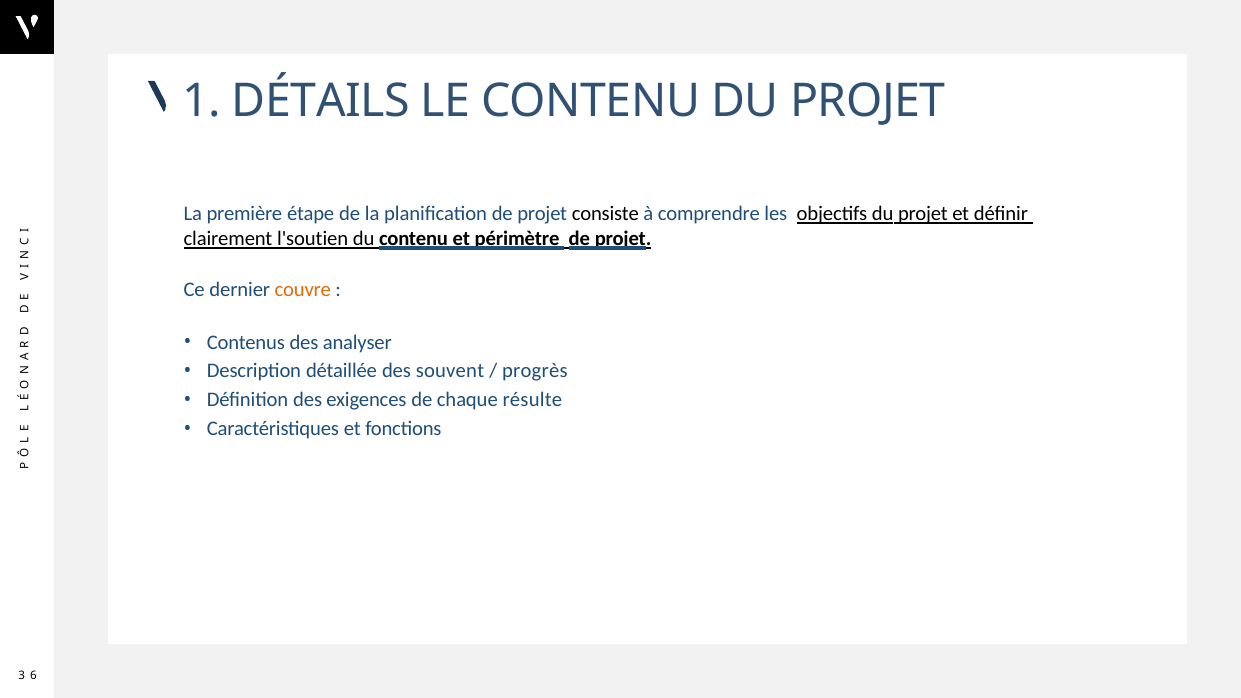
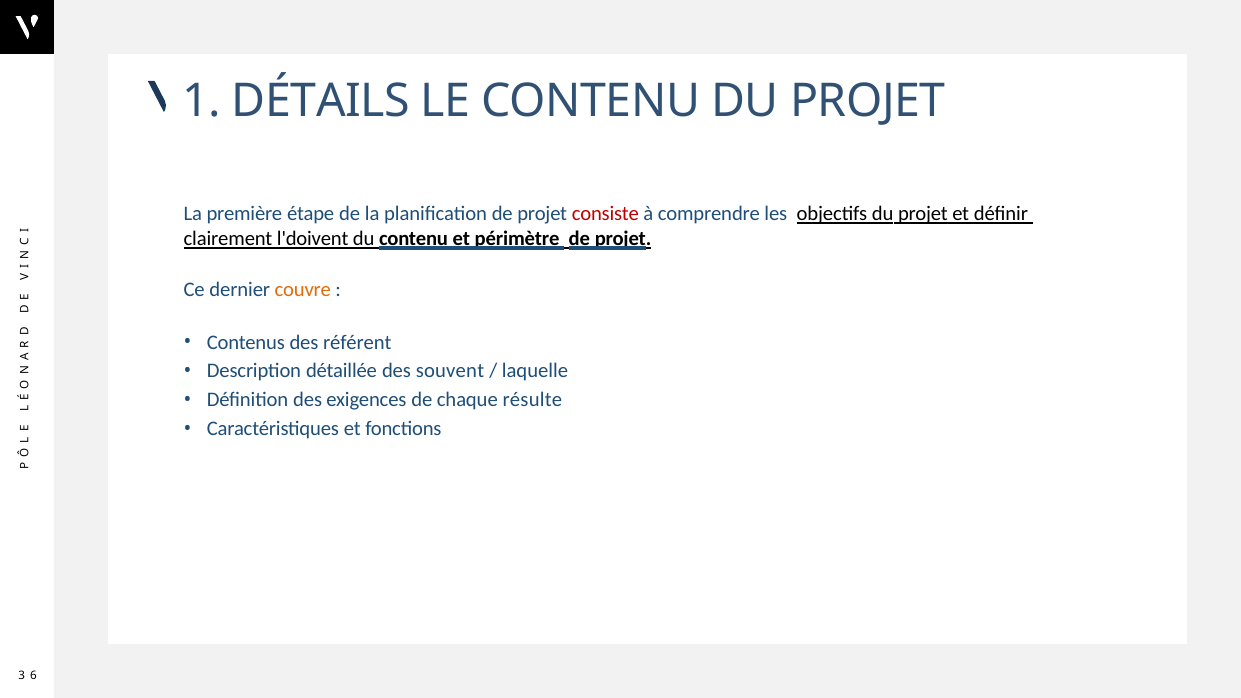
consiste colour: black -> red
l'soutien: l'soutien -> l'doivent
analyser: analyser -> référent
progrès: progrès -> laquelle
